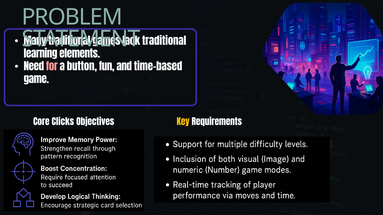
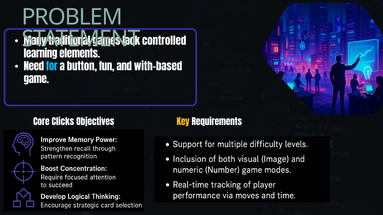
traditional at (164, 41): traditional -> controlled
for colour: pink -> light blue
time-based: time-based -> with-based
